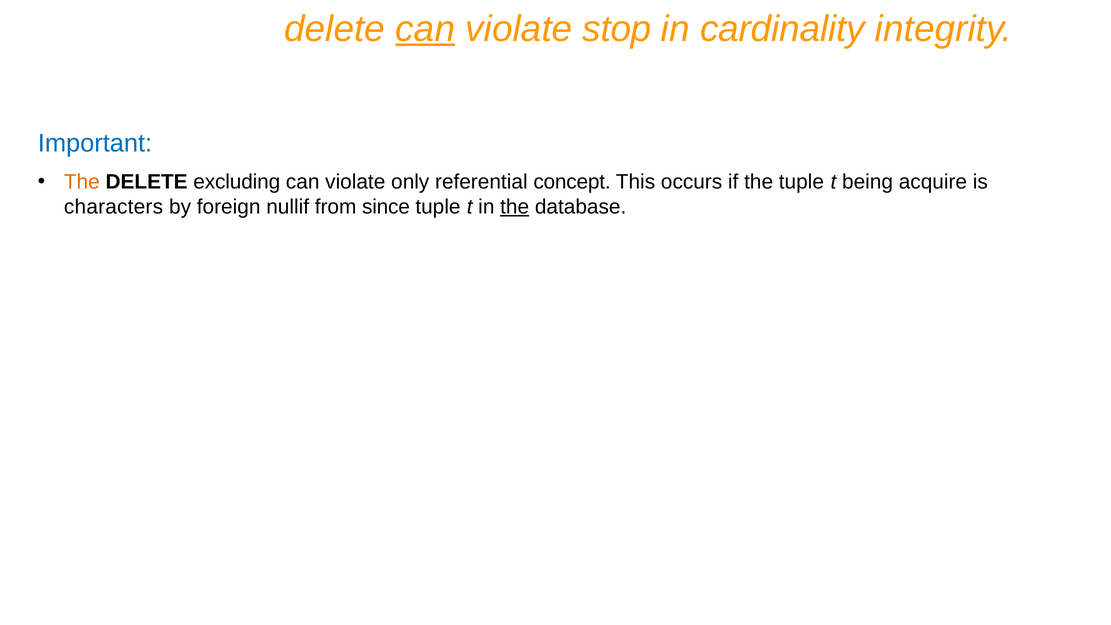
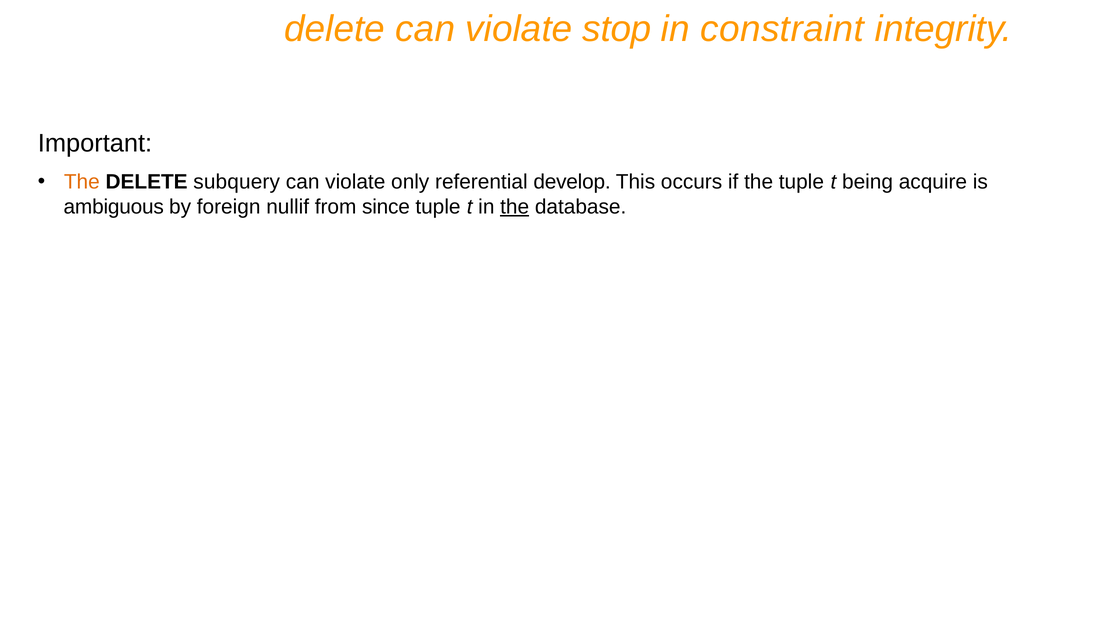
can at (425, 29) underline: present -> none
cardinality: cardinality -> constraint
Important colour: blue -> black
excluding: excluding -> subquery
concept: concept -> develop
characters: characters -> ambiguous
